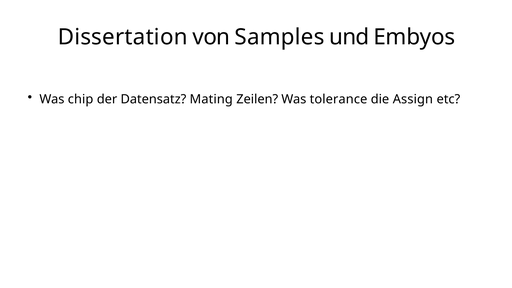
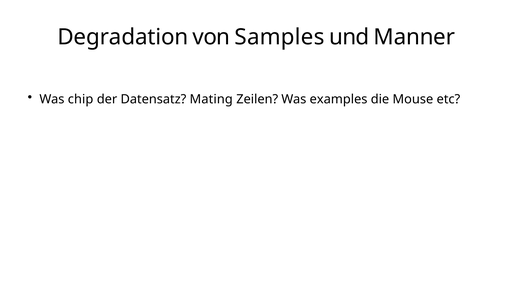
Dissertation: Dissertation -> Degradation
Embyos: Embyos -> Manner
tolerance: tolerance -> examples
Assign: Assign -> Mouse
